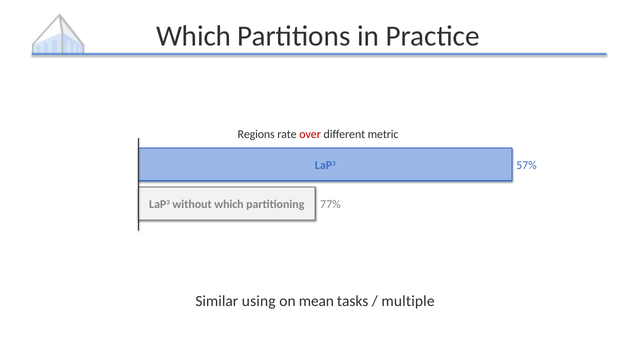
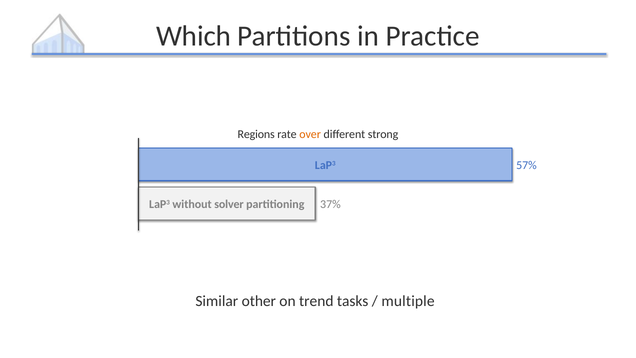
over colour: red -> orange
metric: metric -> strong
77%: 77% -> 37%
without which: which -> solver
using: using -> other
mean: mean -> trend
